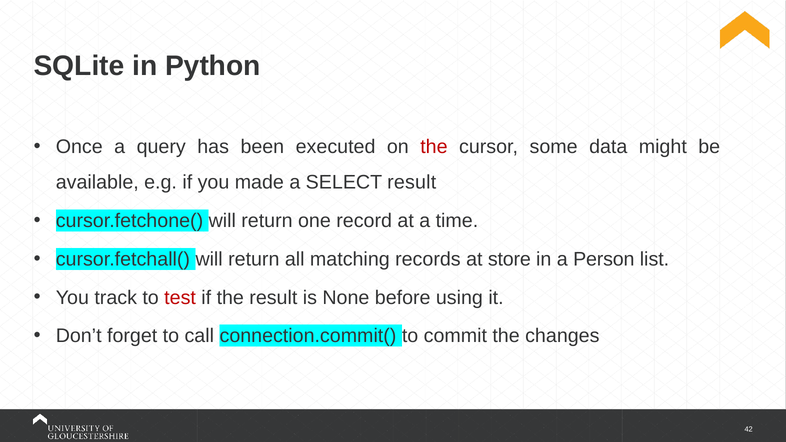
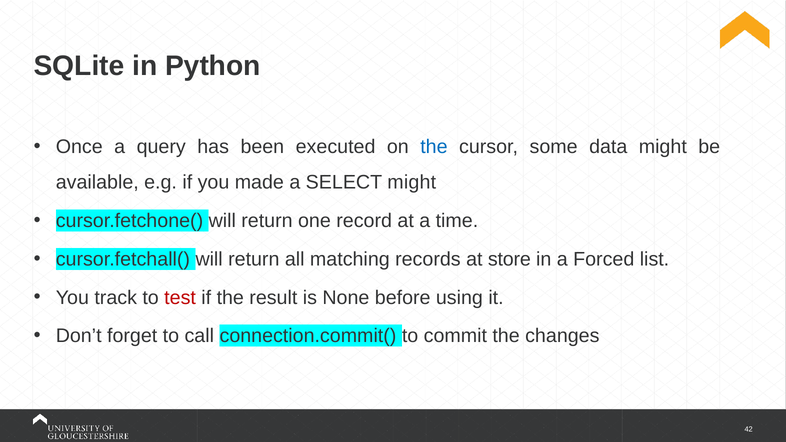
the at (434, 147) colour: red -> blue
SELECT result: result -> might
Person: Person -> Forced
